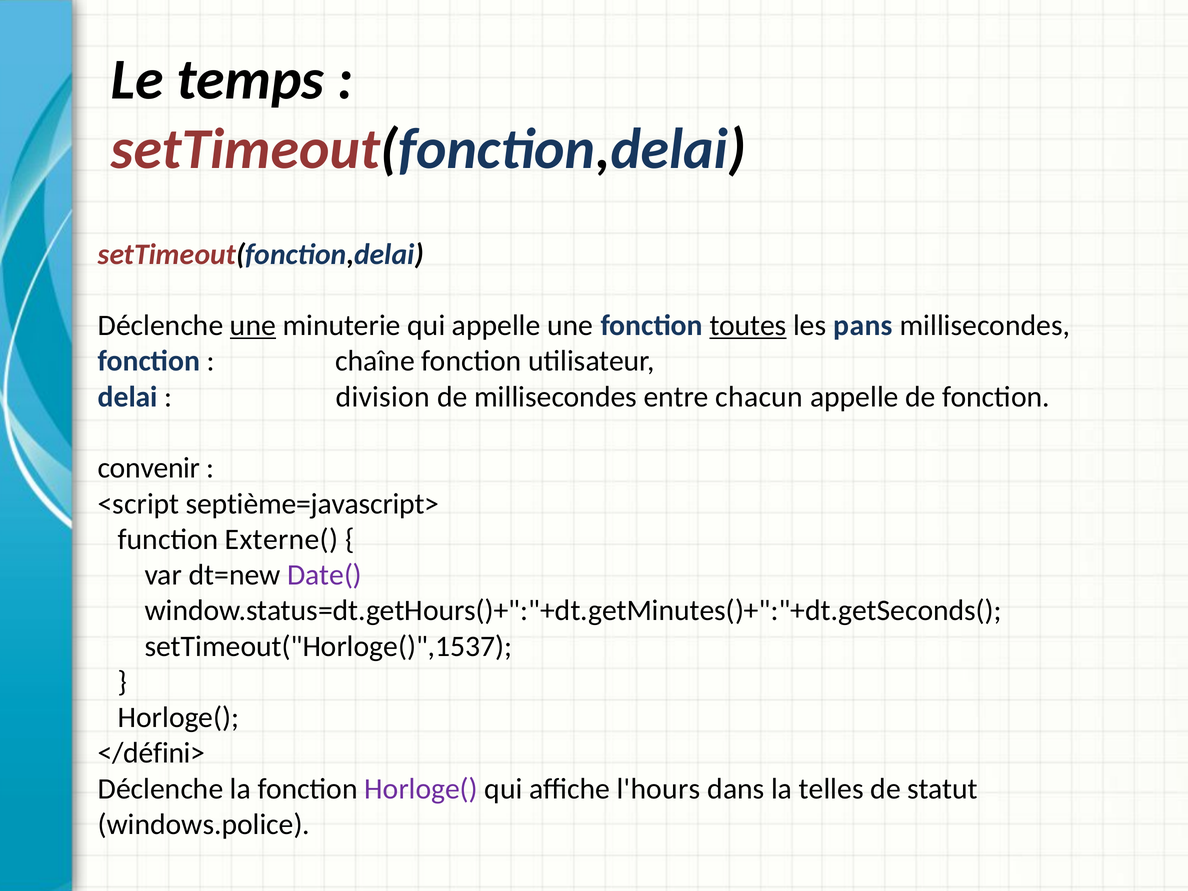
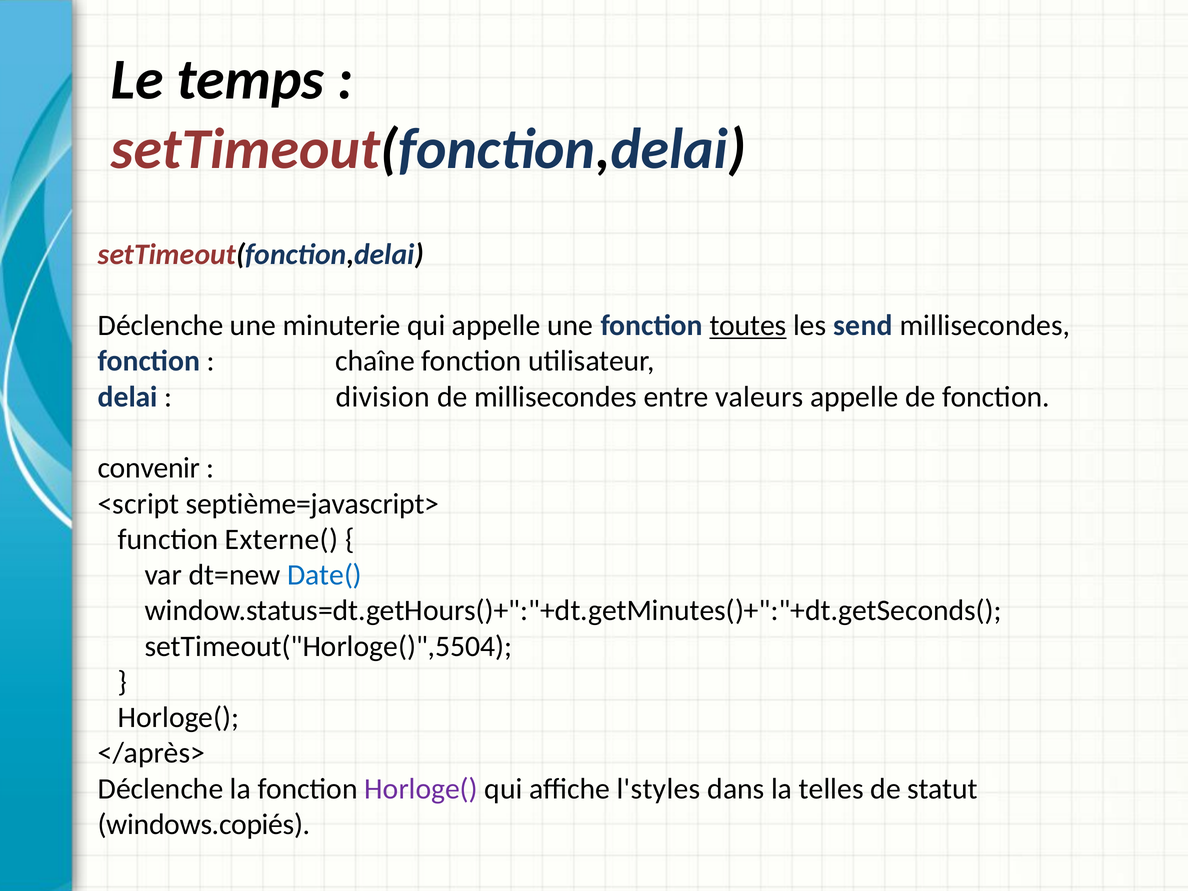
une at (253, 326) underline: present -> none
pans: pans -> send
chacun: chacun -> valeurs
Date( colour: purple -> blue
setTimeout("Horloge()",1537: setTimeout("Horloge()",1537 -> setTimeout("Horloge()",5504
</défini>: </défini> -> </après>
l'hours: l'hours -> l'styles
windows.police: windows.police -> windows.copiés
